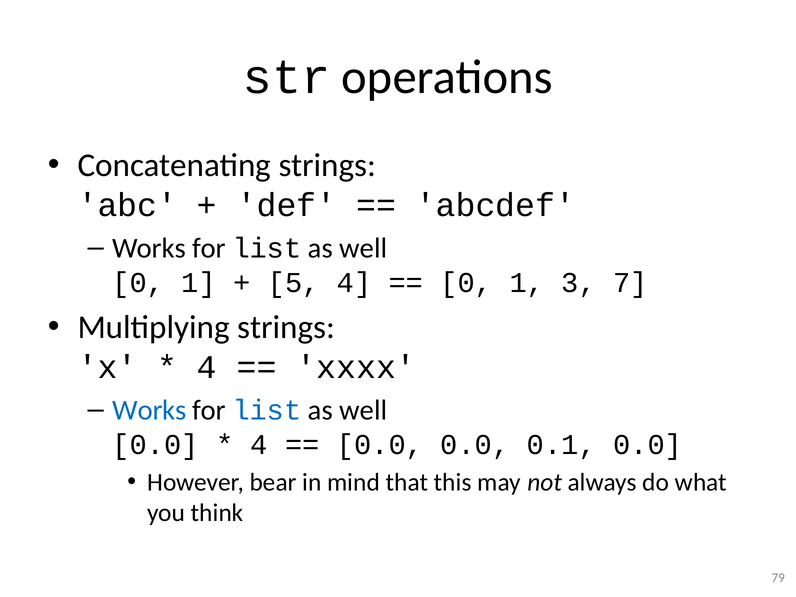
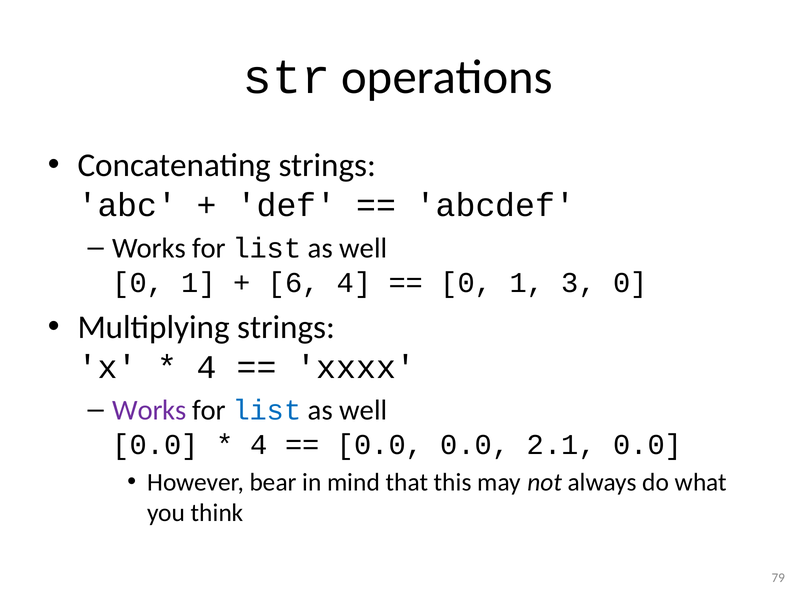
5: 5 -> 6
3 7: 7 -> 0
Works at (149, 410) colour: blue -> purple
0.1: 0.1 -> 2.1
